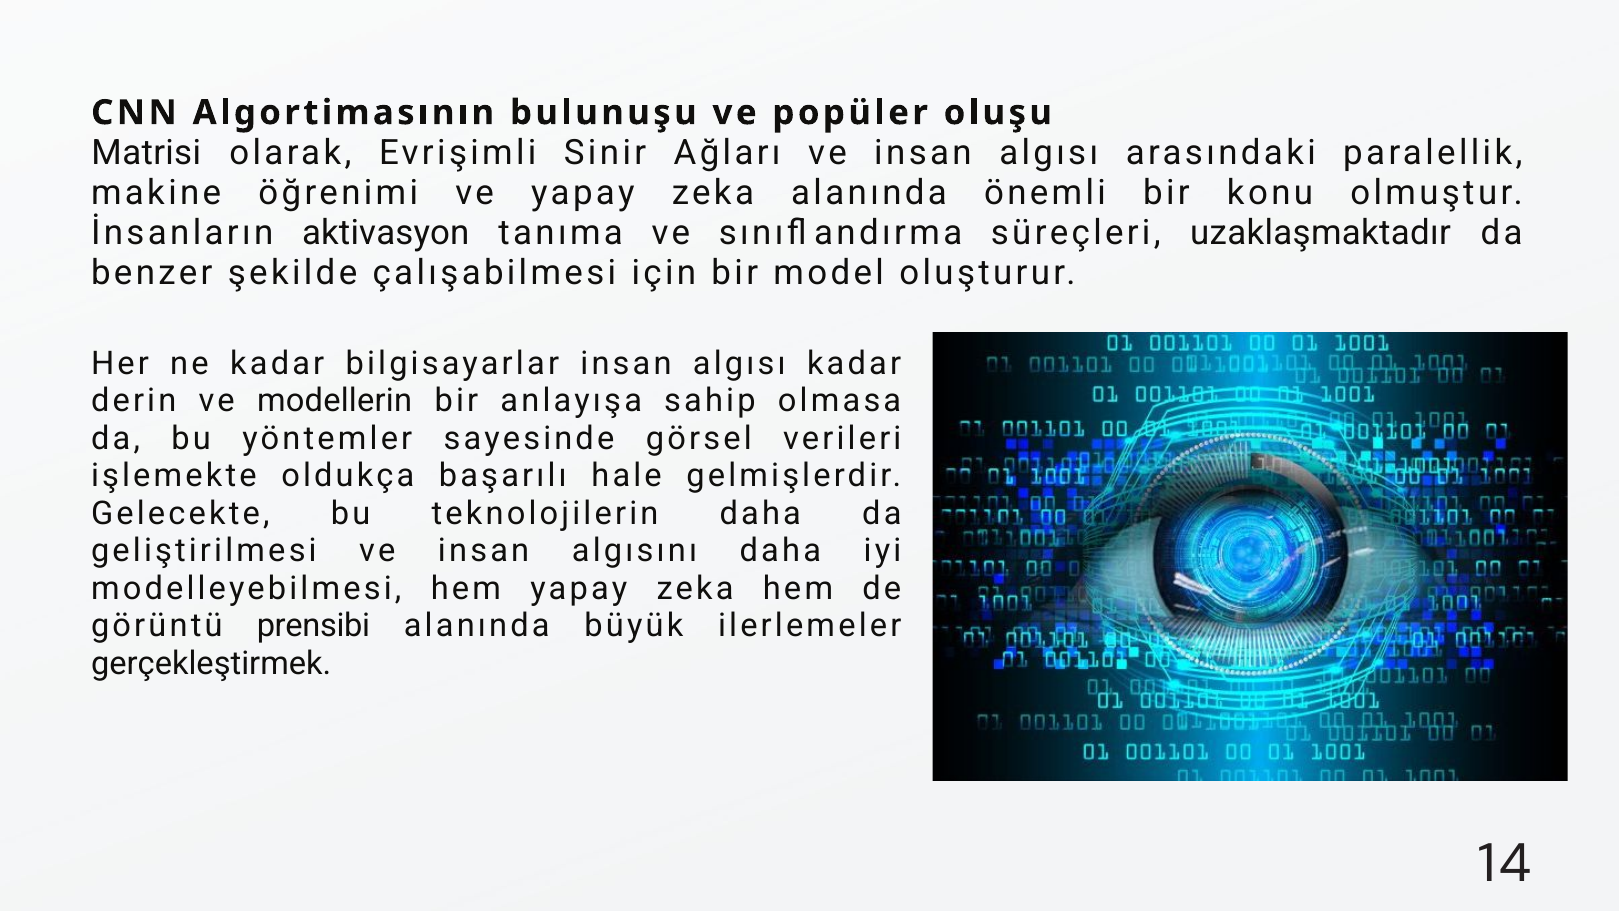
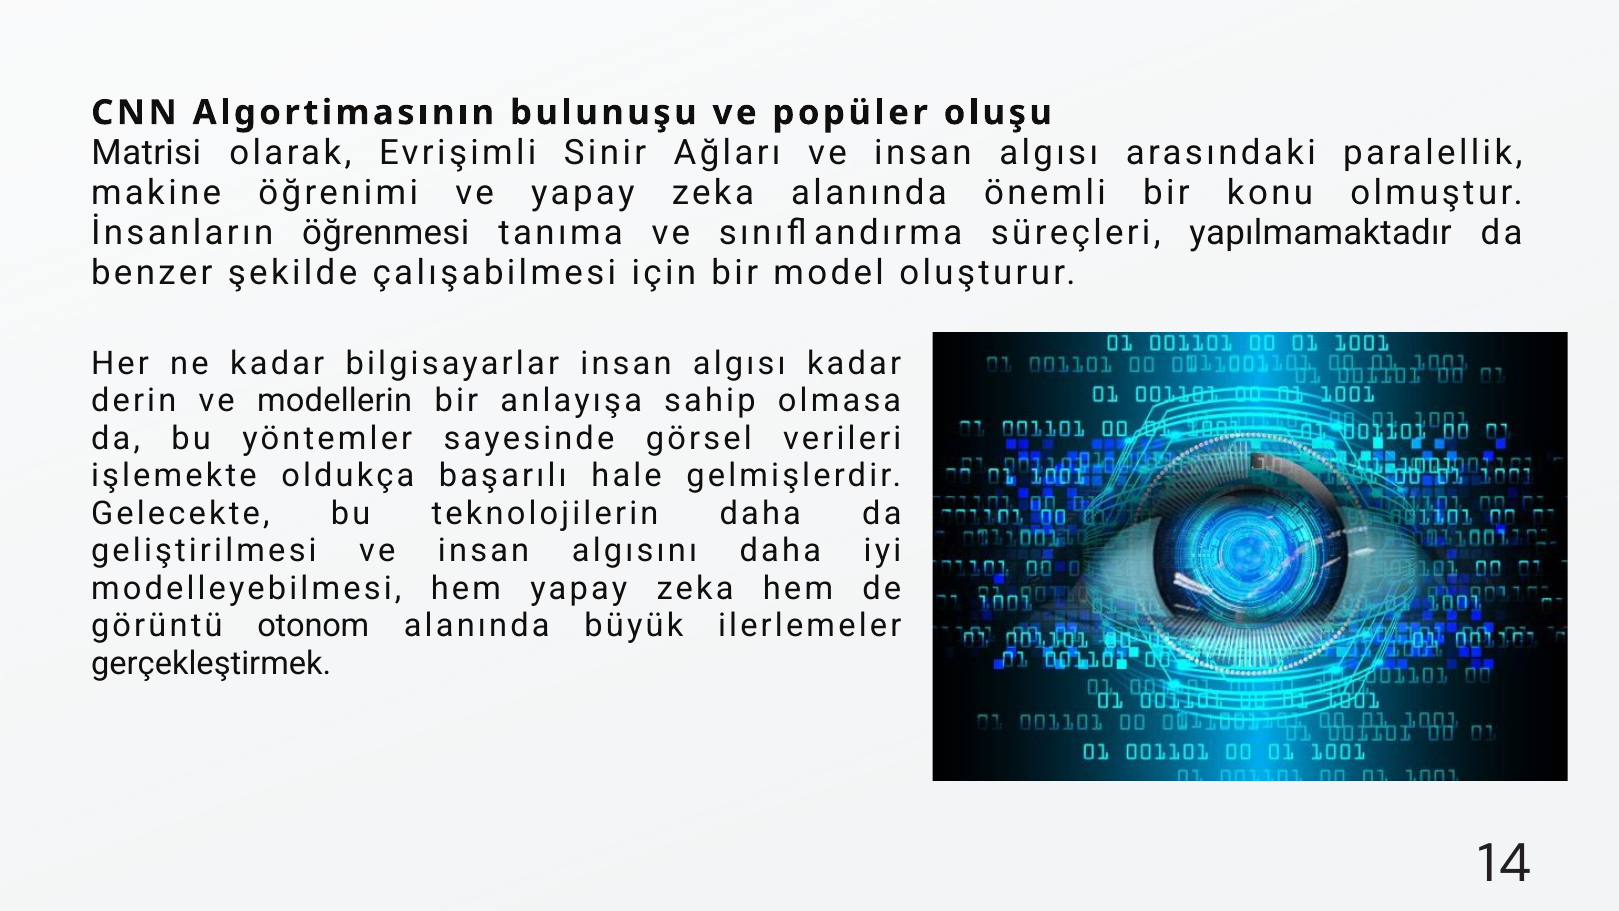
aktivasyon: aktivasyon -> öğrenmesi
uzaklaşmaktadır: uzaklaşmaktadır -> yapılmamaktadır
prensibi: prensibi -> otonom
